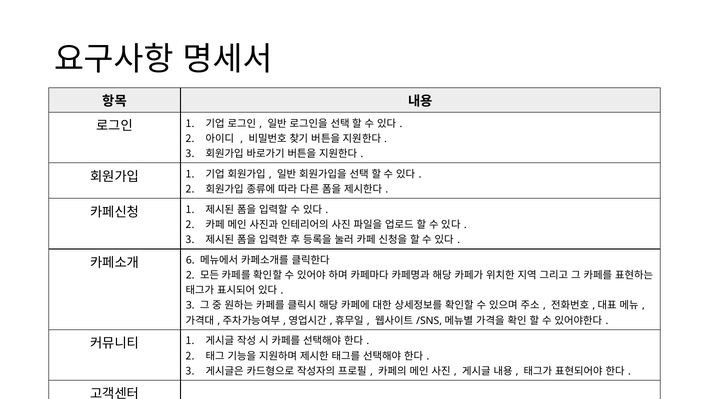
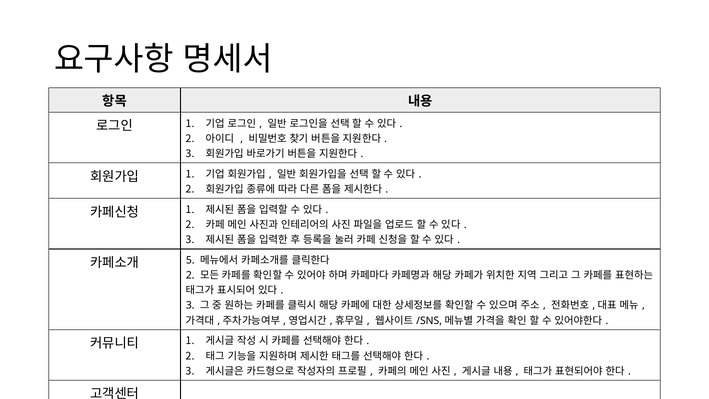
6: 6 -> 5
